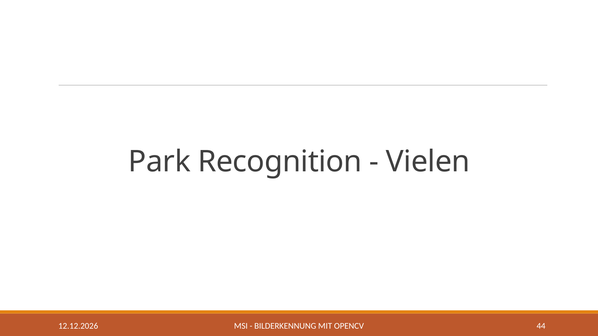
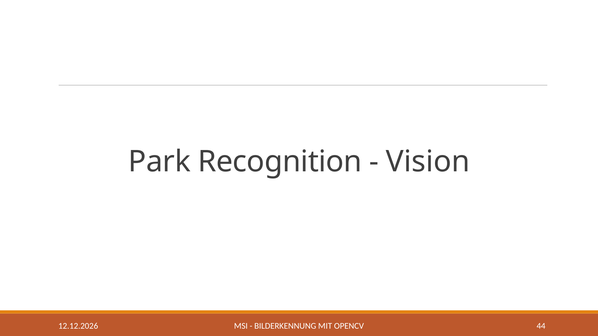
Vielen: Vielen -> Vision
